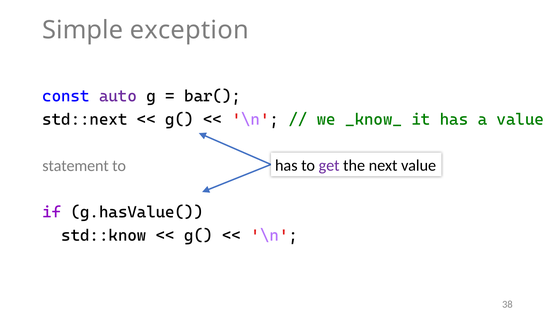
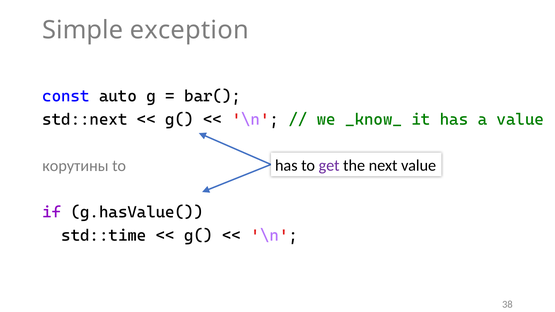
auto colour: purple -> black
statement: statement -> корутины
std::know: std::know -> std::time
